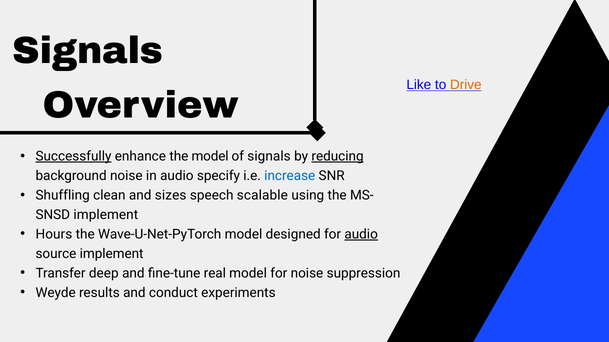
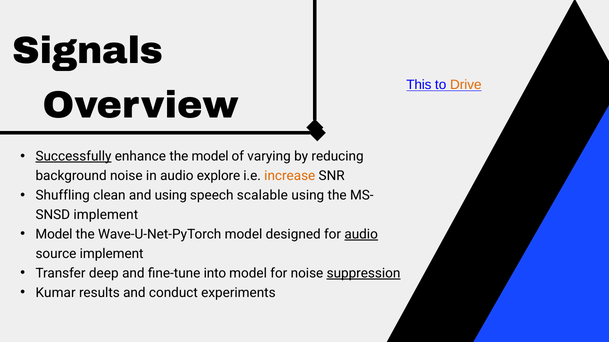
Like: Like -> This
of signals: signals -> varying
reducing underline: present -> none
specify: specify -> explore
increase colour: blue -> orange
and sizes: sizes -> using
Hours at (54, 235): Hours -> Model
real: real -> into
suppression underline: none -> present
Weyde: Weyde -> Kumar
